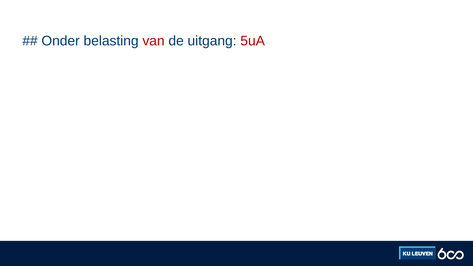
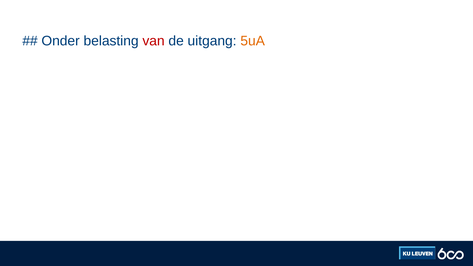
5uA colour: red -> orange
